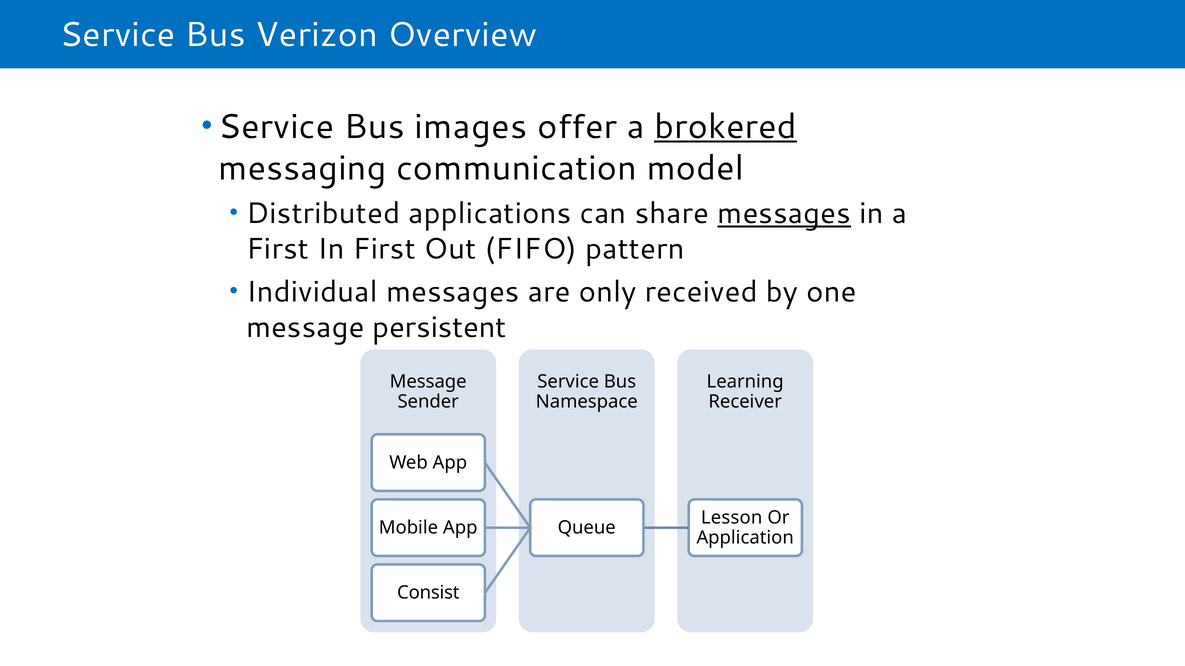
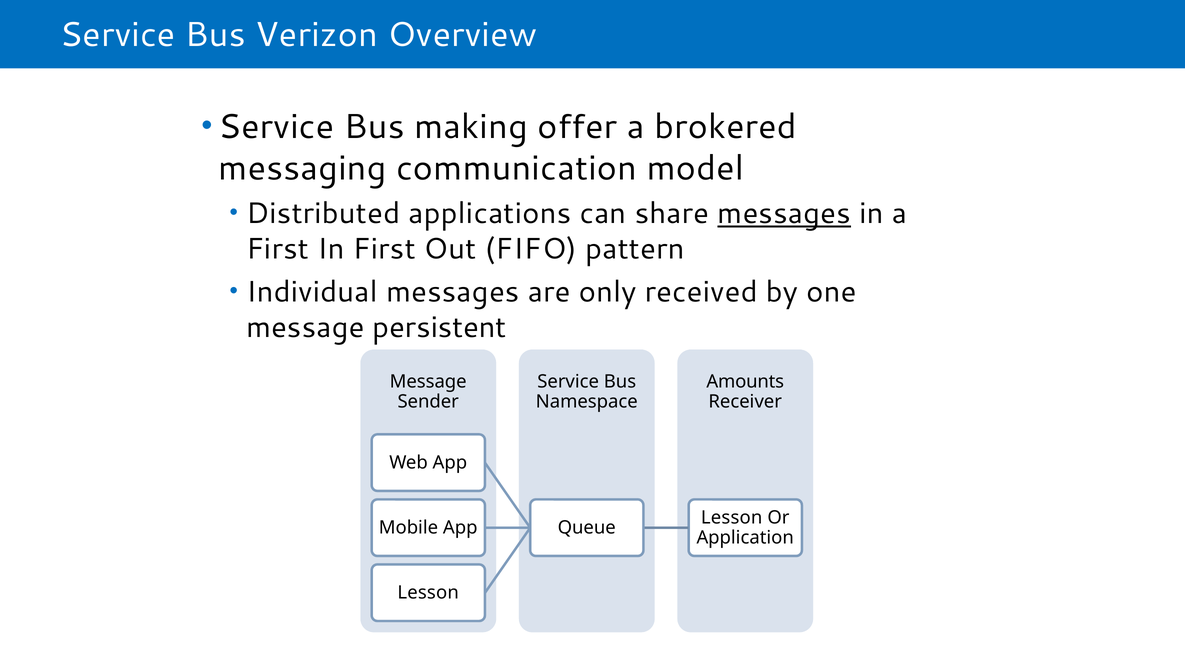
images: images -> making
brokered underline: present -> none
Learning: Learning -> Amounts
Consist at (428, 593): Consist -> Lesson
